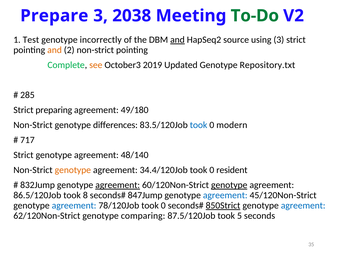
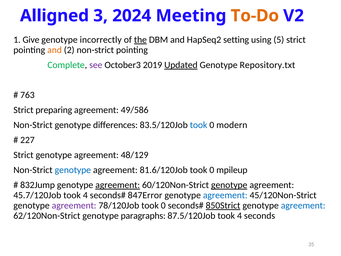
Prepare: Prepare -> Alligned
2038: 2038 -> 2024
To-Do colour: green -> orange
Test: Test -> Give
the underline: none -> present
and at (177, 40) underline: present -> none
source: source -> setting
using 3: 3 -> 5
see colour: orange -> purple
Updated underline: none -> present
285: 285 -> 763
49/180: 49/180 -> 49/586
717: 717 -> 227
48/140: 48/140 -> 48/129
genotype at (73, 170) colour: orange -> blue
34.4/120Job: 34.4/120Job -> 81.6/120Job
resident: resident -> mpileup
86.5/120Job: 86.5/120Job -> 45.7/120Job
8 at (85, 195): 8 -> 4
847Jump: 847Jump -> 847Error
agreement at (74, 205) colour: blue -> purple
comparing: comparing -> paragraphs
87.5/120Job took 5: 5 -> 4
